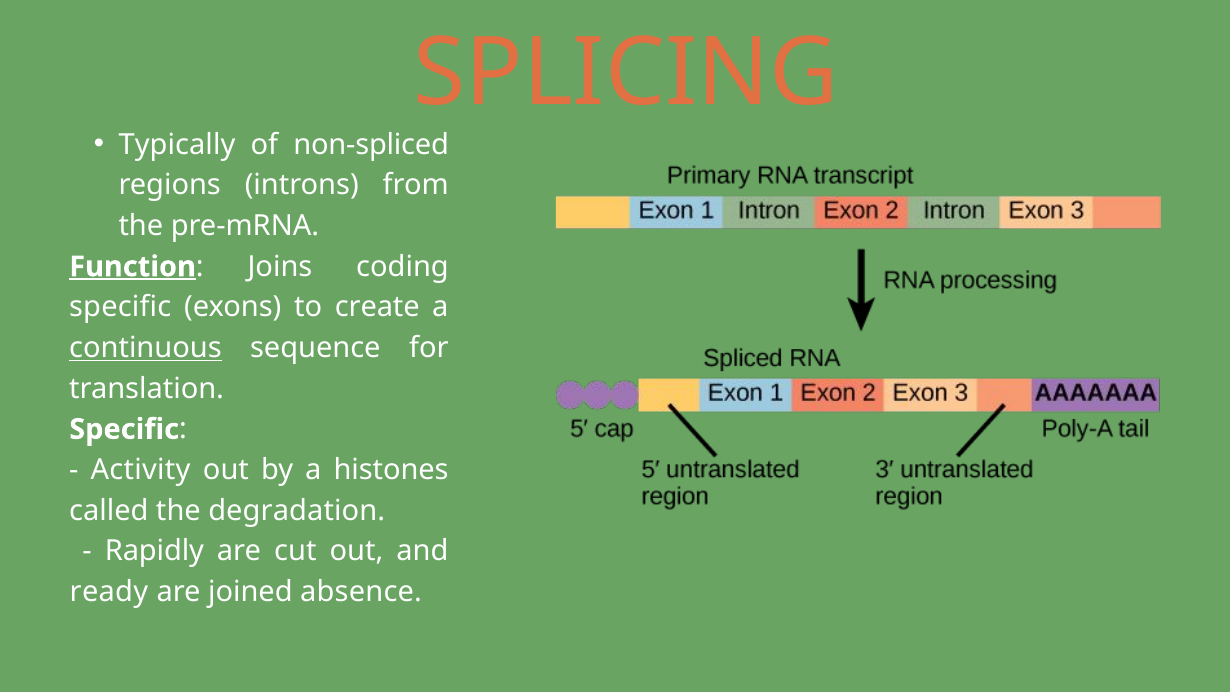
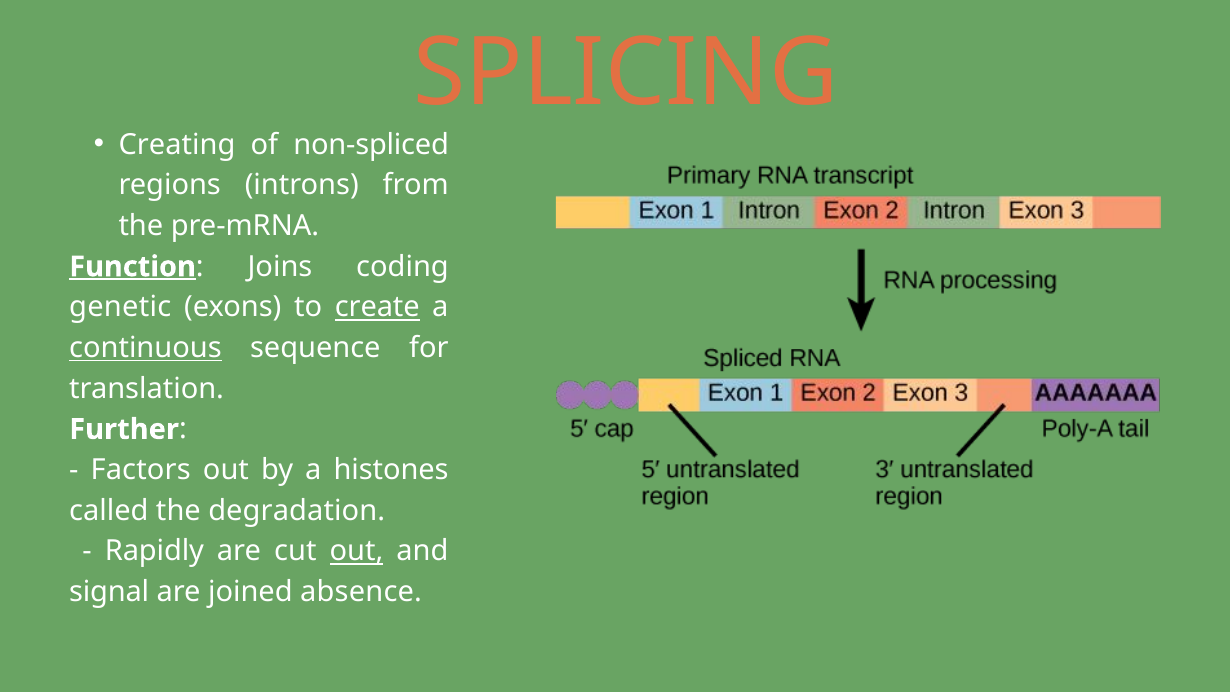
Typically: Typically -> Creating
specific at (120, 307): specific -> genetic
create underline: none -> present
Specific at (124, 429): Specific -> Further
Activity: Activity -> Factors
out at (356, 551) underline: none -> present
ready: ready -> signal
